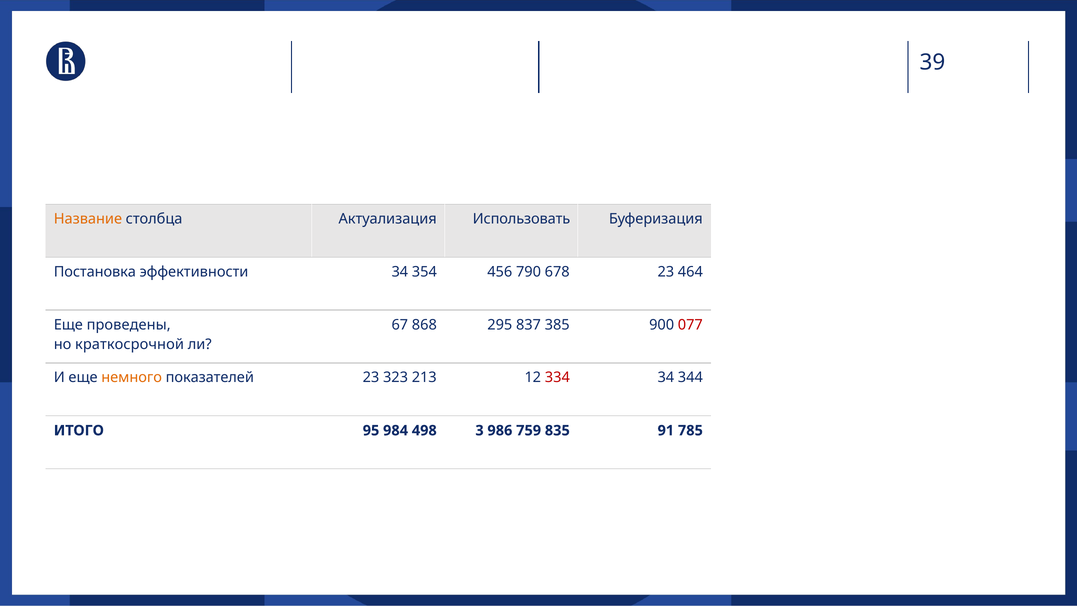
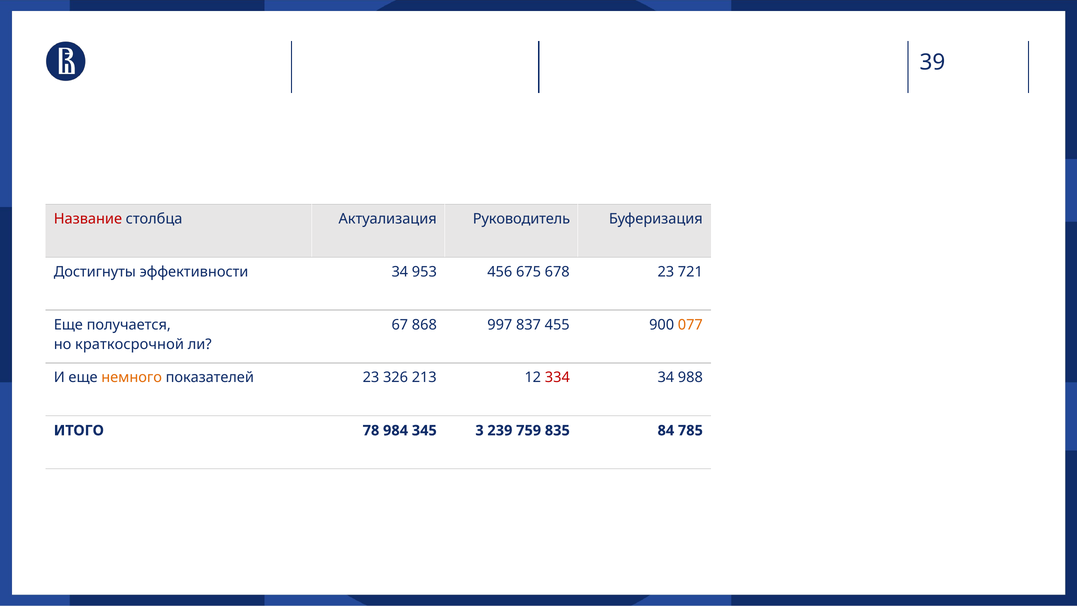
Название colour: orange -> red
Использовать: Использовать -> Руководитель
Постановка: Постановка -> Достигнуты
354: 354 -> 953
790: 790 -> 675
464: 464 -> 721
проведены: проведены -> получается
295: 295 -> 997
385: 385 -> 455
077 colour: red -> orange
323: 323 -> 326
344: 344 -> 988
95: 95 -> 78
498: 498 -> 345
986: 986 -> 239
91: 91 -> 84
